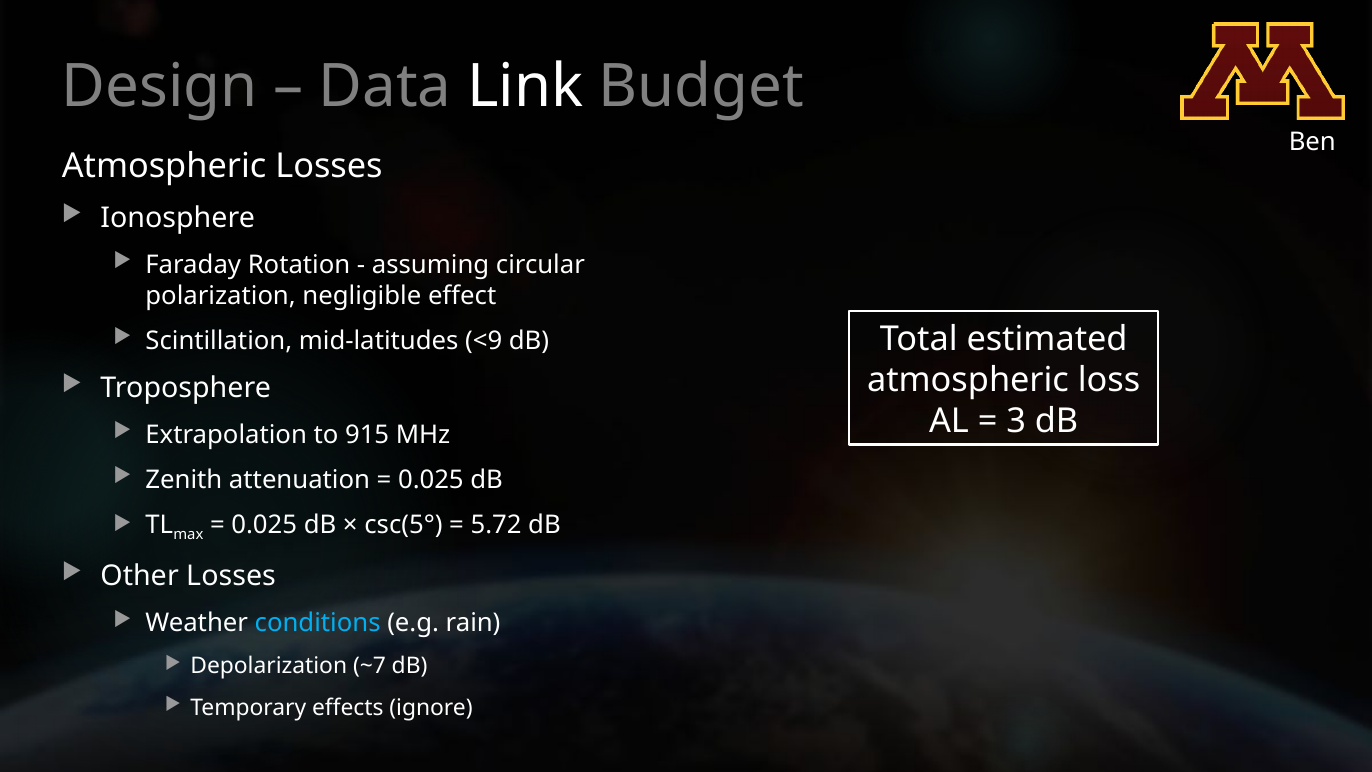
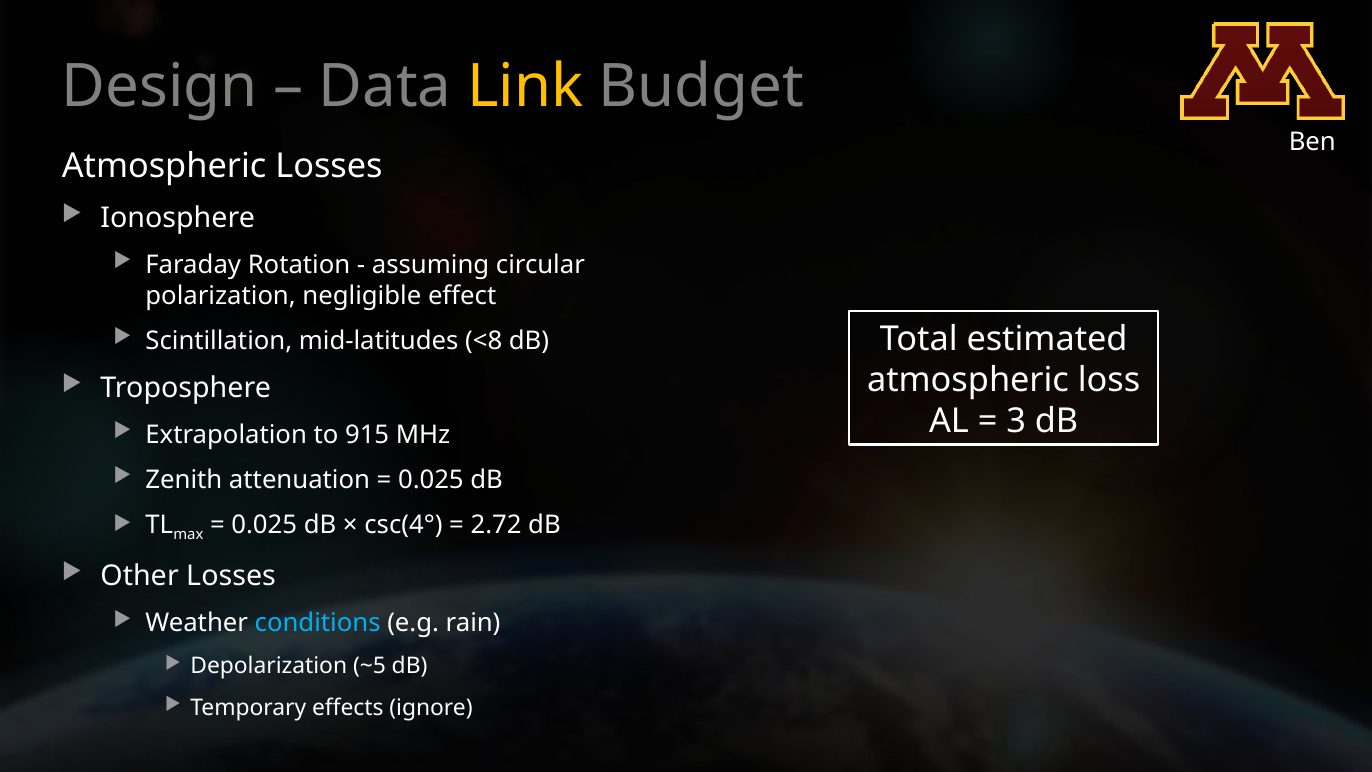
Link colour: white -> yellow
<9: <9 -> <8
csc(5°: csc(5° -> csc(4°
5.72: 5.72 -> 2.72
~7: ~7 -> ~5
